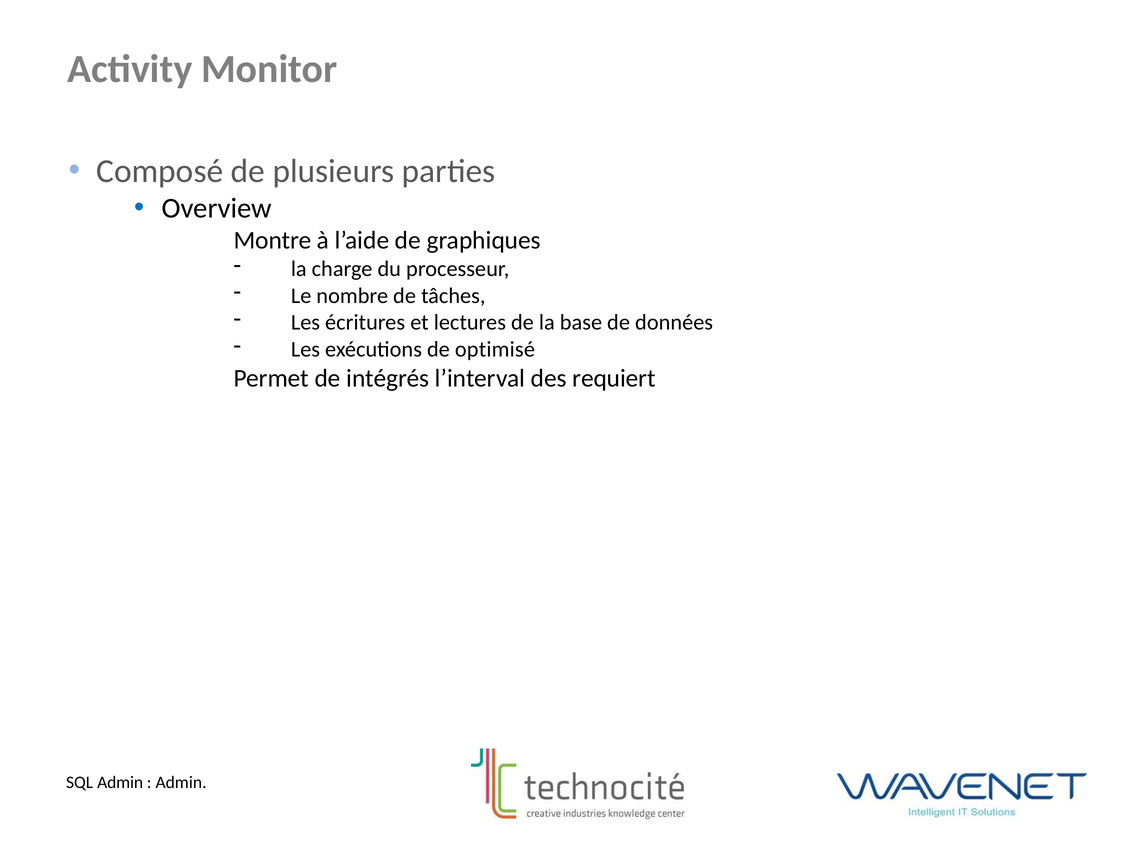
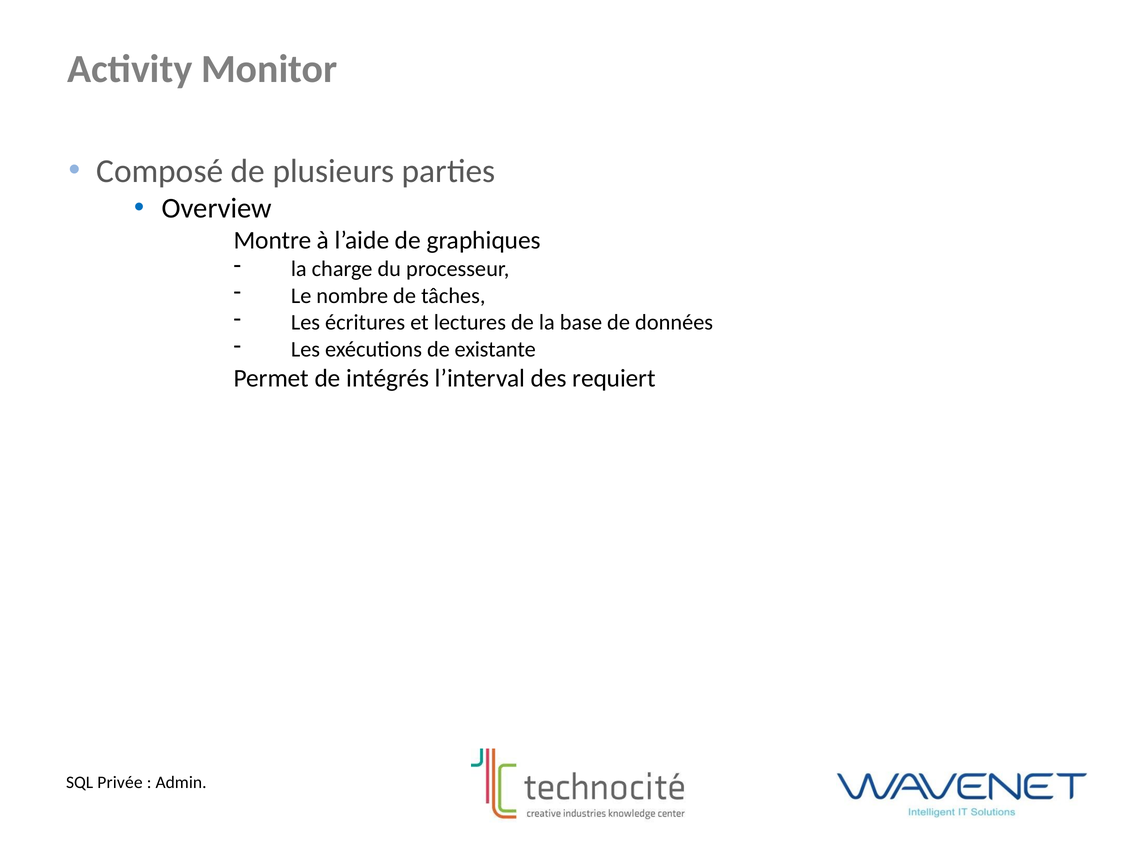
optimisé: optimisé -> existante
SQL Admin: Admin -> Privée
